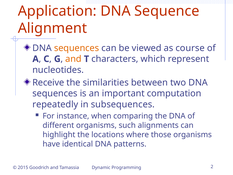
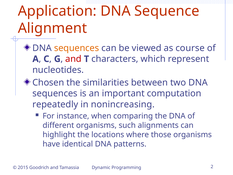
and at (73, 59) colour: orange -> red
Receive: Receive -> Chosen
subsequences: subsequences -> nonincreasing
